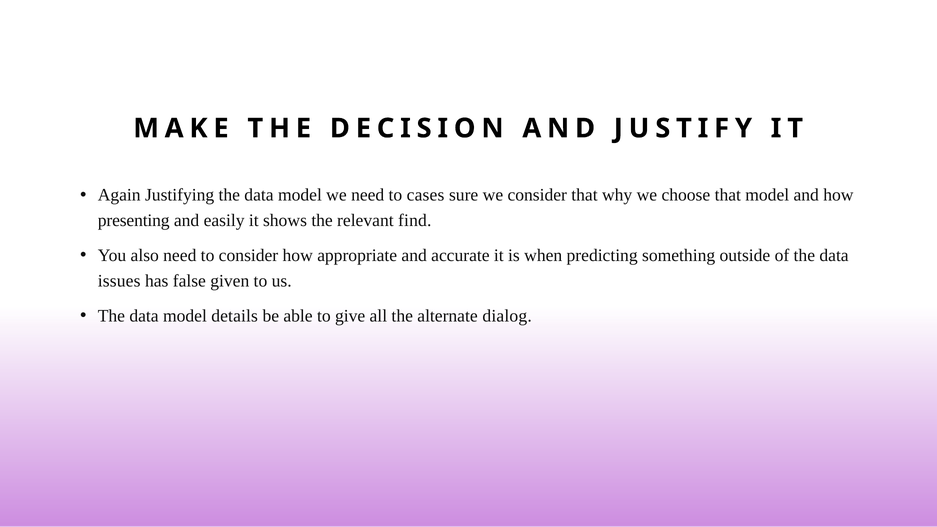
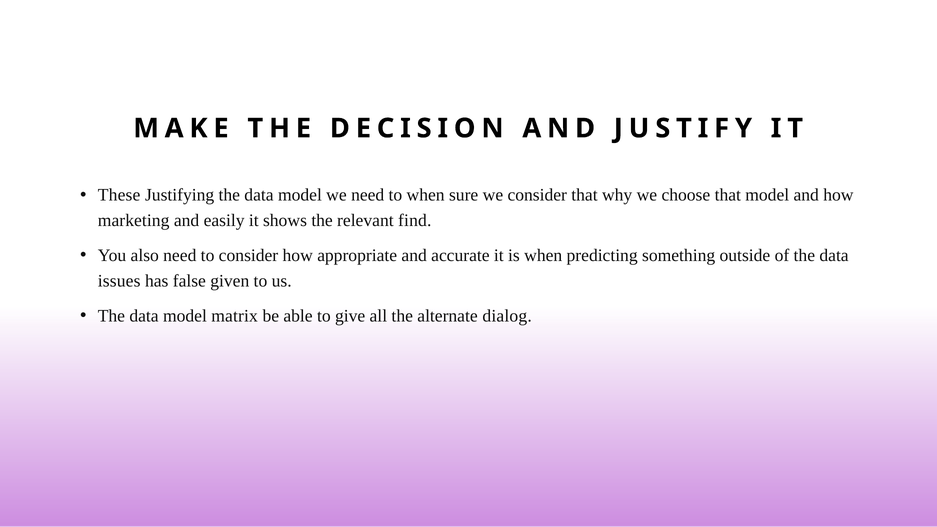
Again: Again -> These
to cases: cases -> when
presenting: presenting -> marketing
details: details -> matrix
